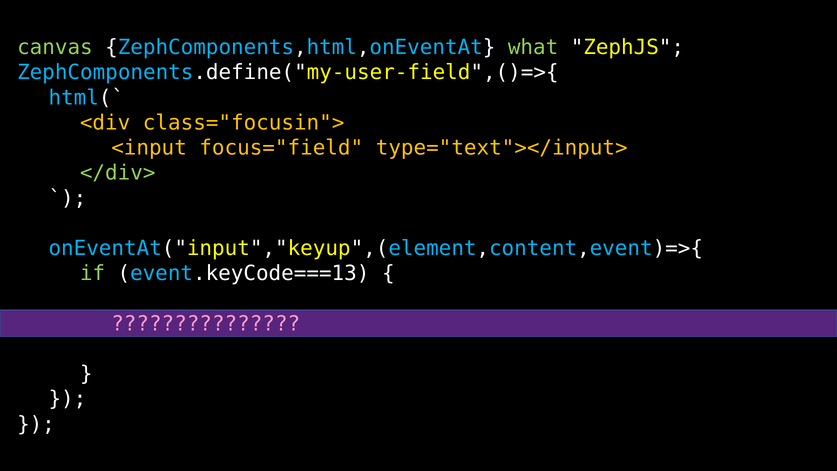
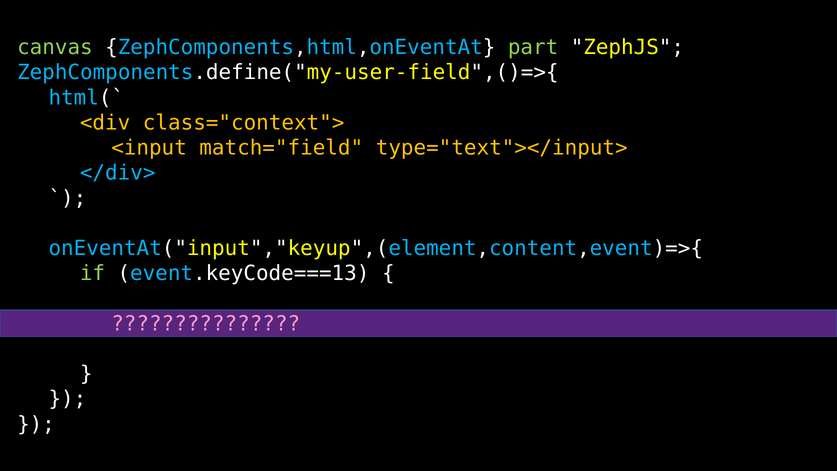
what: what -> part
class="focusin">: class="focusin"> -> class="context">
focus="field: focus="field -> match="field
</div> colour: light green -> light blue
